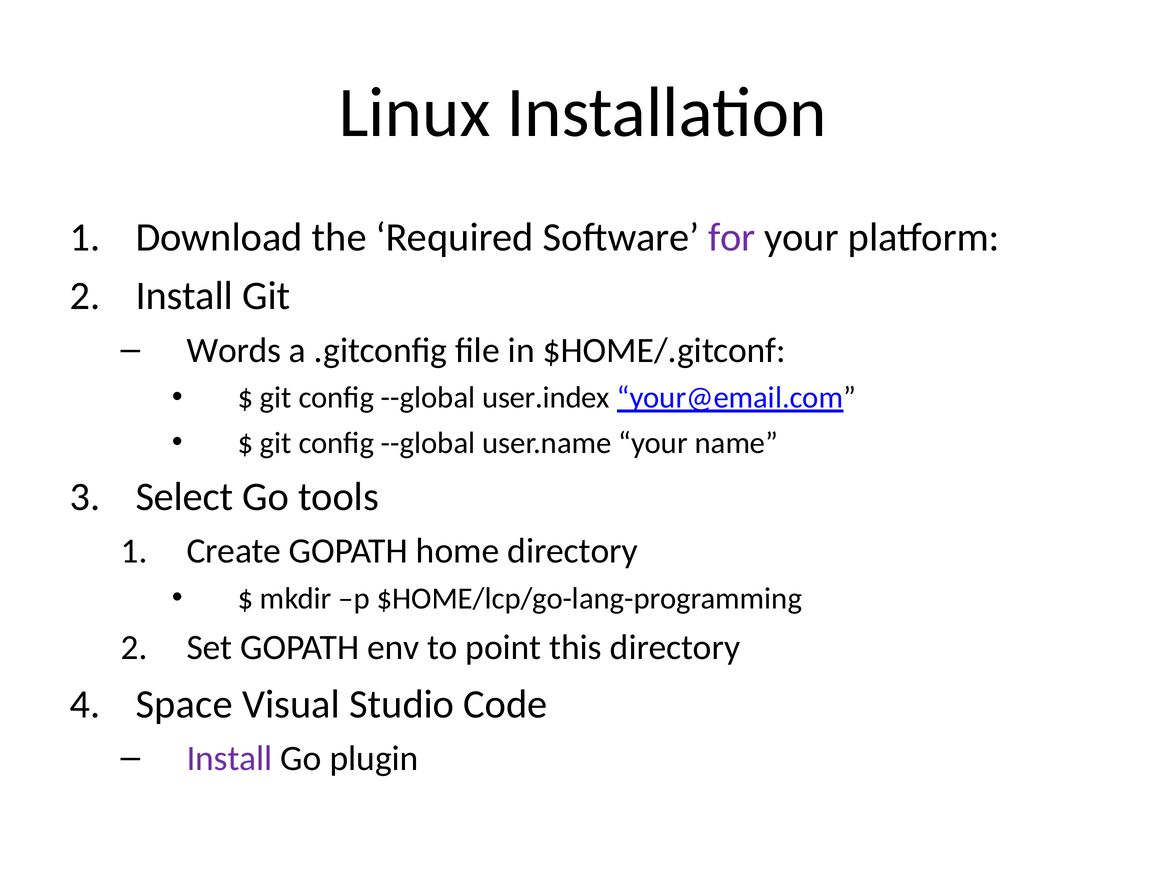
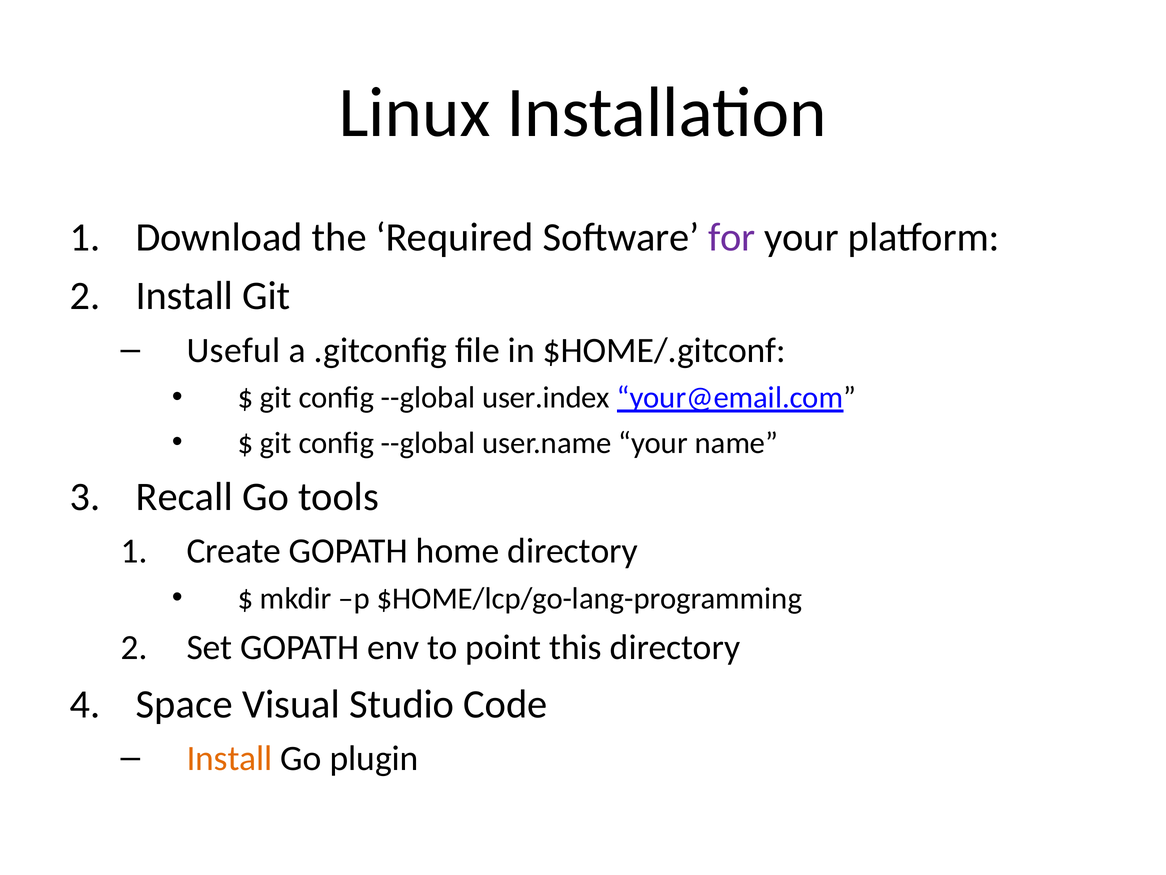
Words: Words -> Useful
Select: Select -> Recall
Install at (230, 758) colour: purple -> orange
